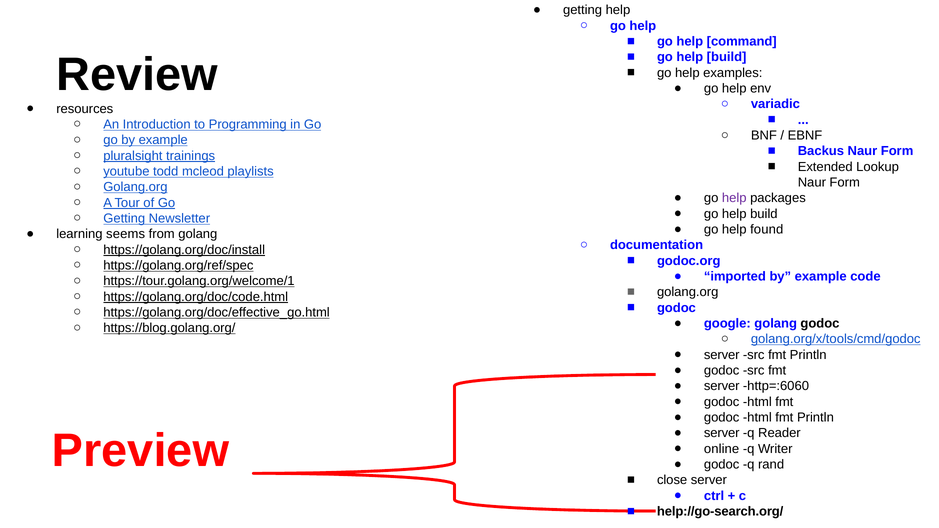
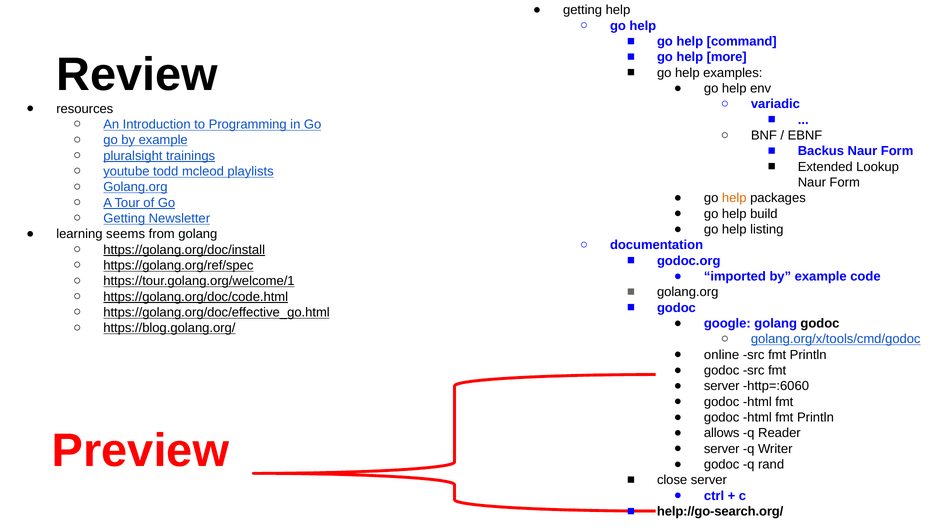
build at (727, 57): build -> more
help at (734, 198) colour: purple -> orange
found: found -> listing
server at (722, 355): server -> online
server at (722, 433): server -> allows
online at (722, 449): online -> server
